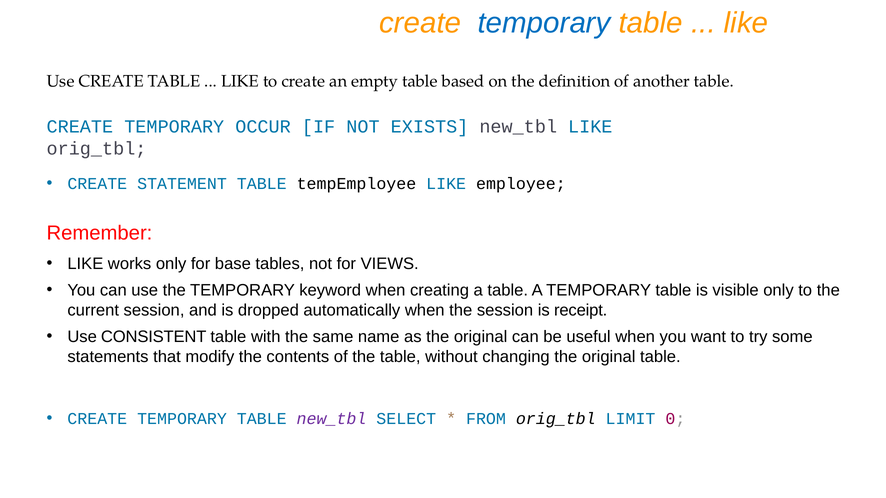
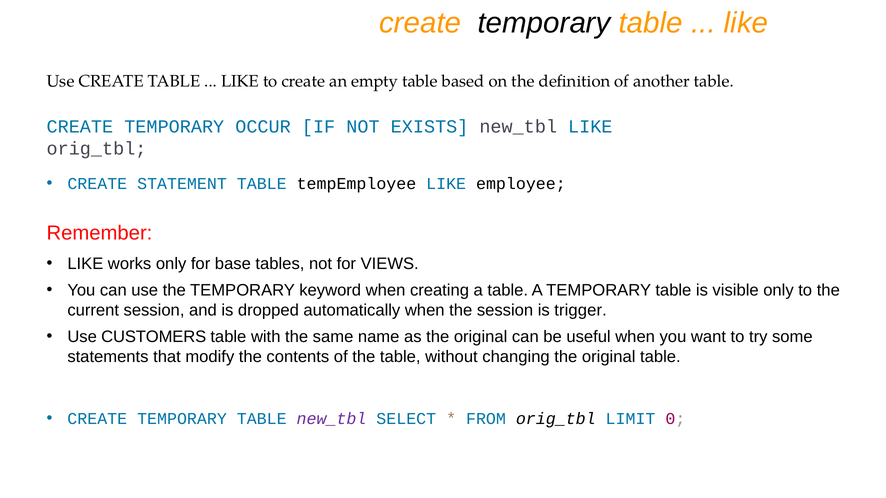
temporary at (544, 23) colour: blue -> black
receipt: receipt -> trigger
CONSISTENT: CONSISTENT -> CUSTOMERS
